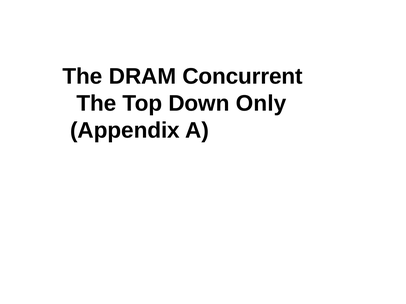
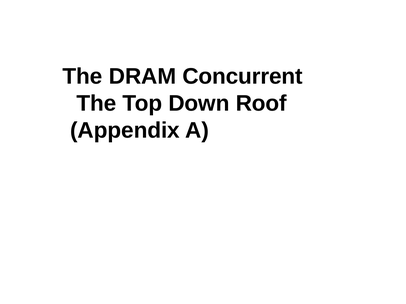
Only: Only -> Roof
